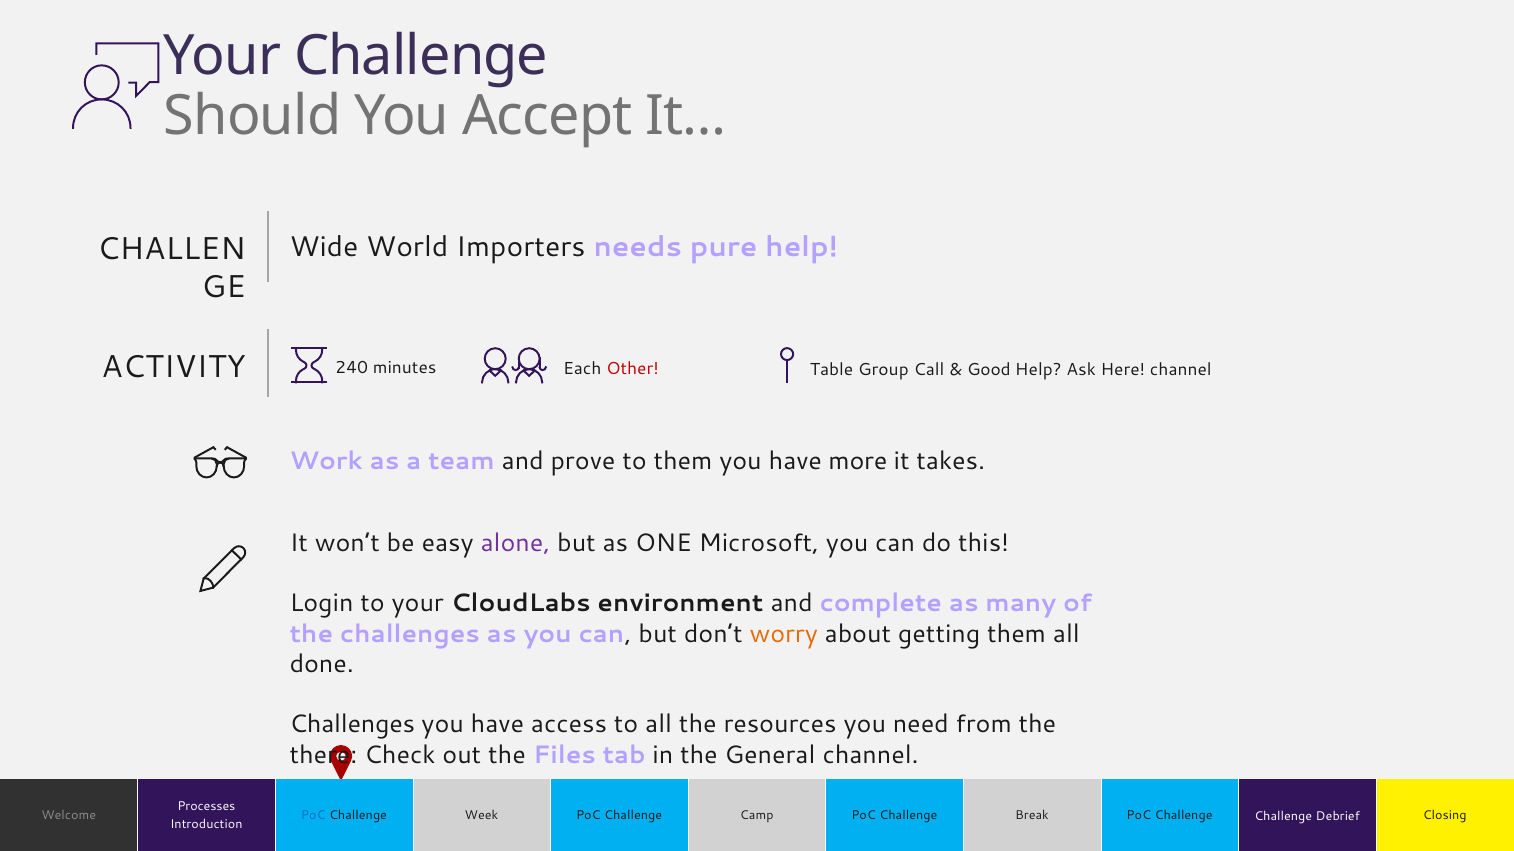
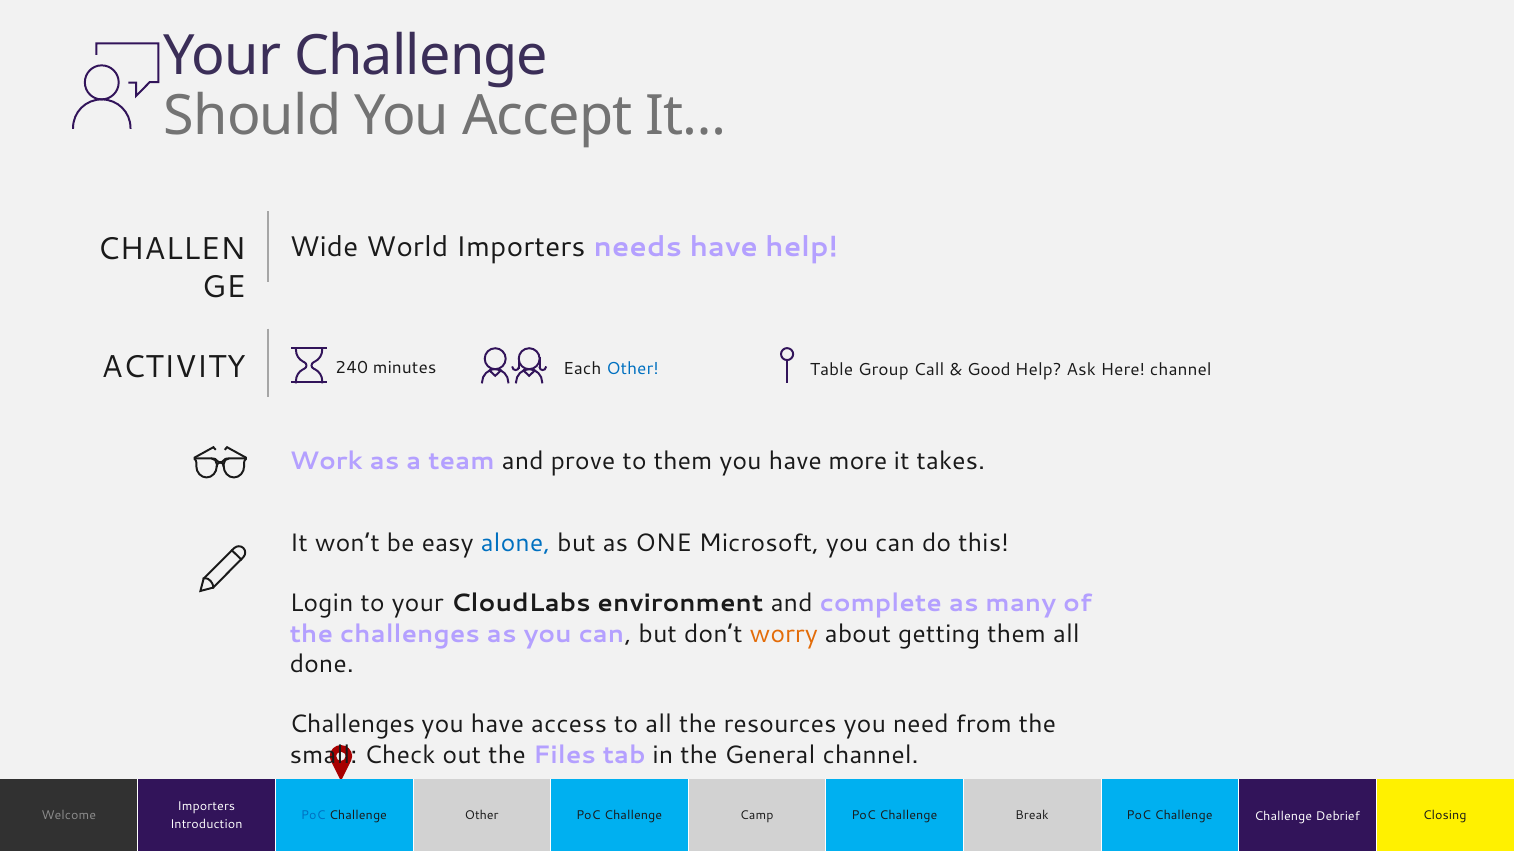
needs pure: pure -> have
Other at (633, 370) colour: red -> blue
alone colour: purple -> blue
there: there -> small
Processes at (206, 807): Processes -> Importers
Challenge Week: Week -> Other
